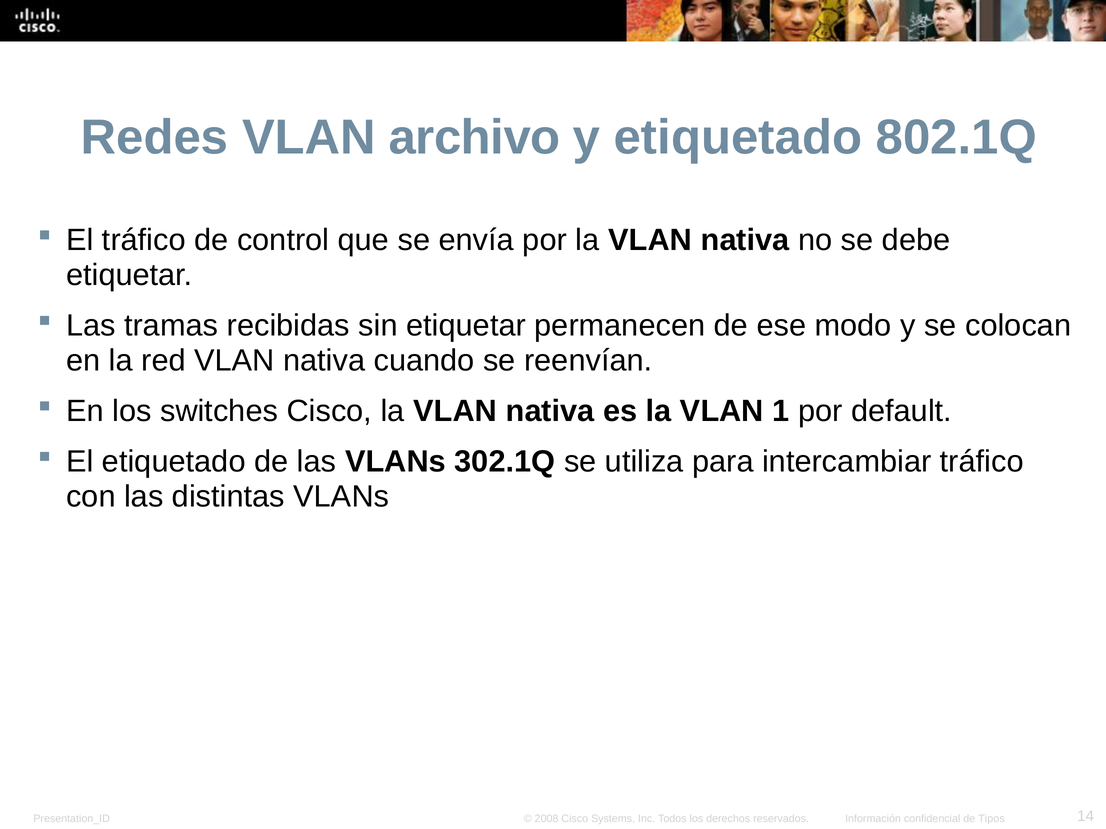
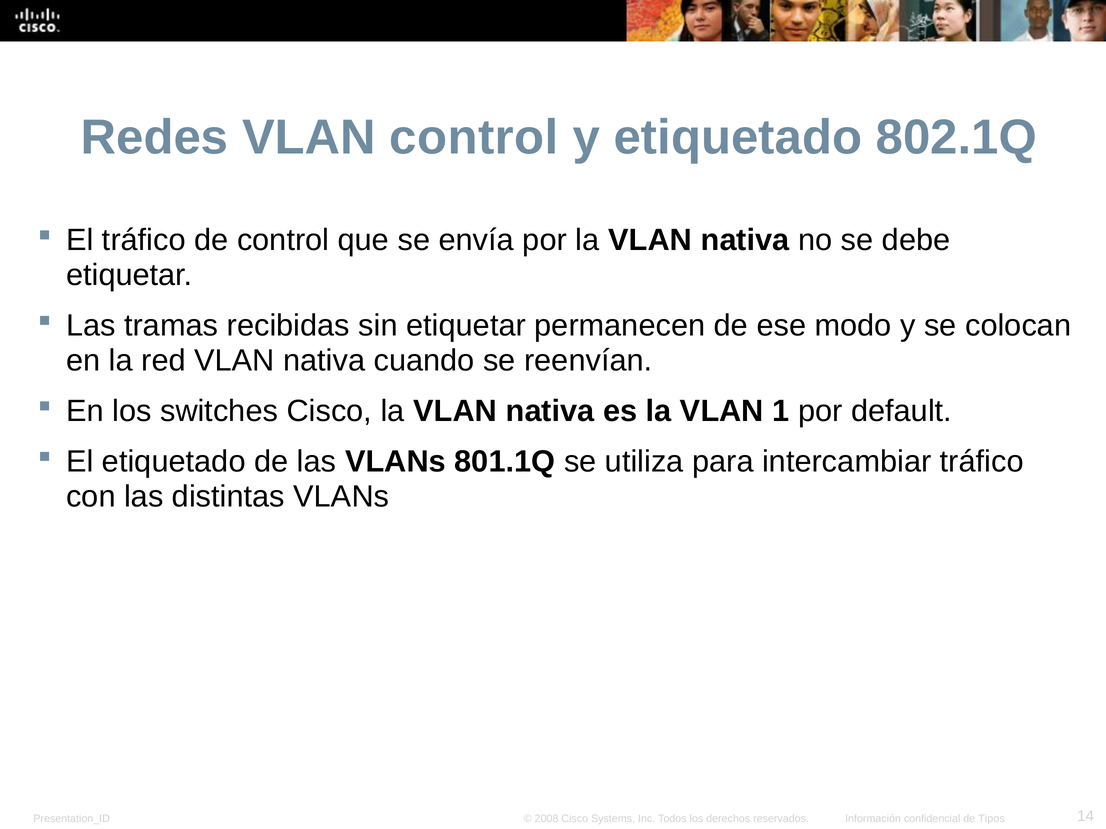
VLAN archivo: archivo -> control
302.1Q: 302.1Q -> 801.1Q
